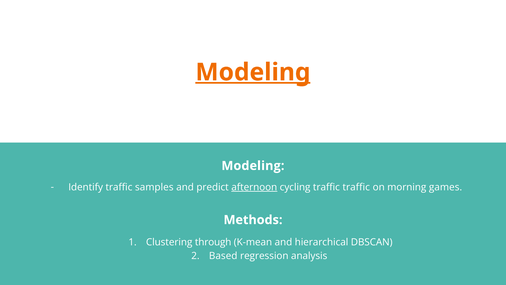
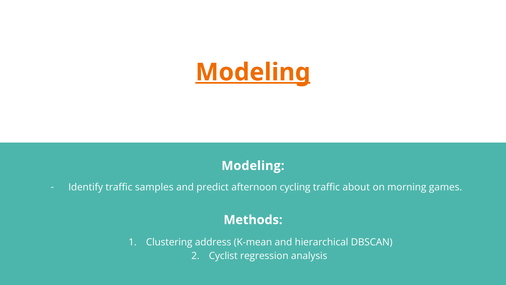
afternoon underline: present -> none
traffic traffic: traffic -> about
through: through -> address
Based: Based -> Cyclist
